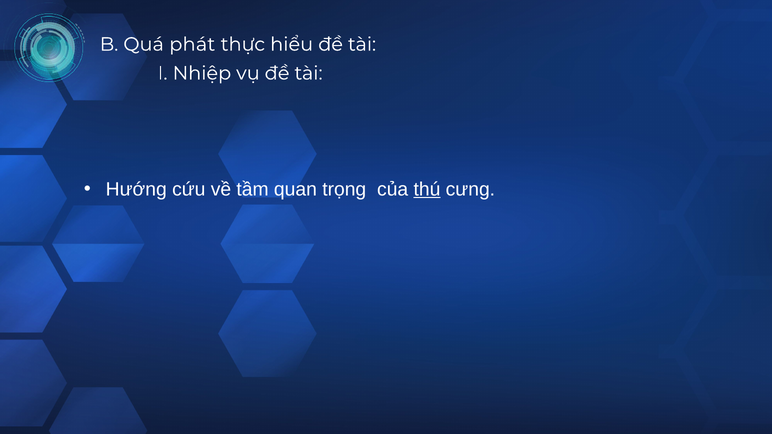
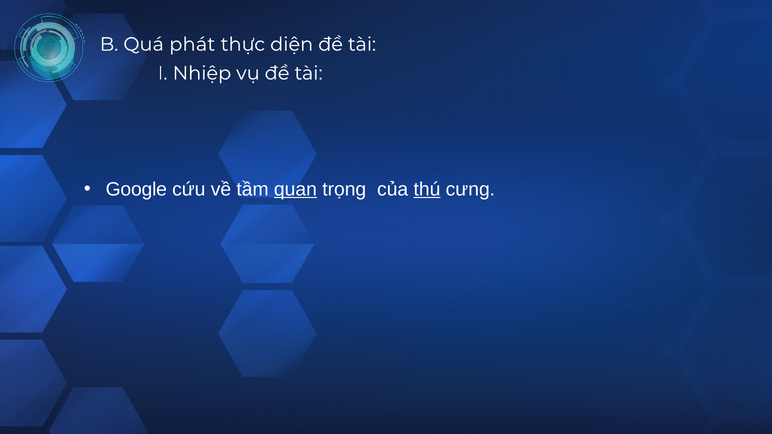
hiểu: hiểu -> diện
Hướng: Hướng -> Google
quan underline: none -> present
